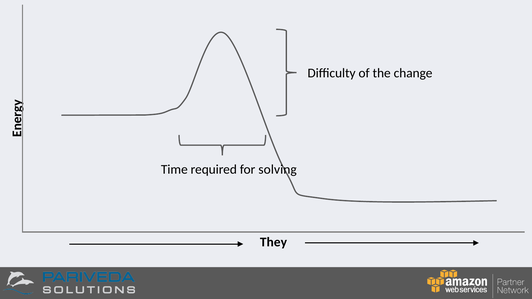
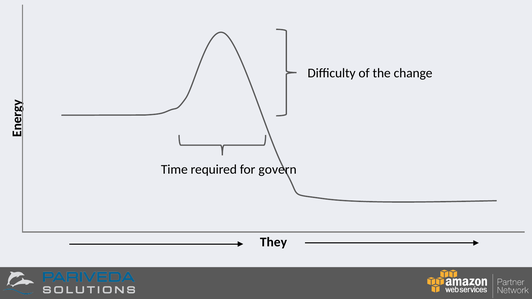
solving: solving -> govern
